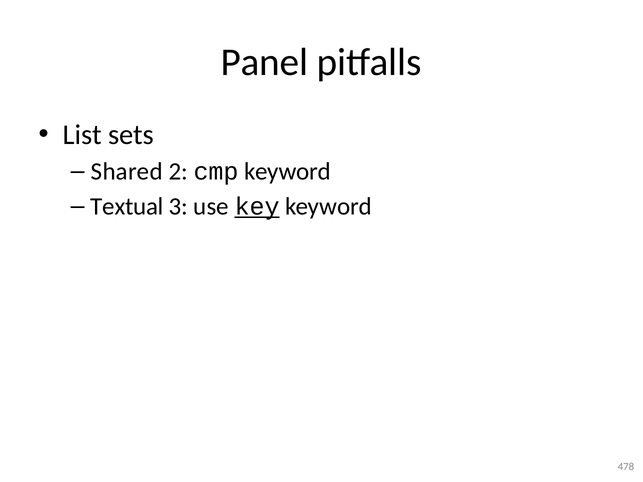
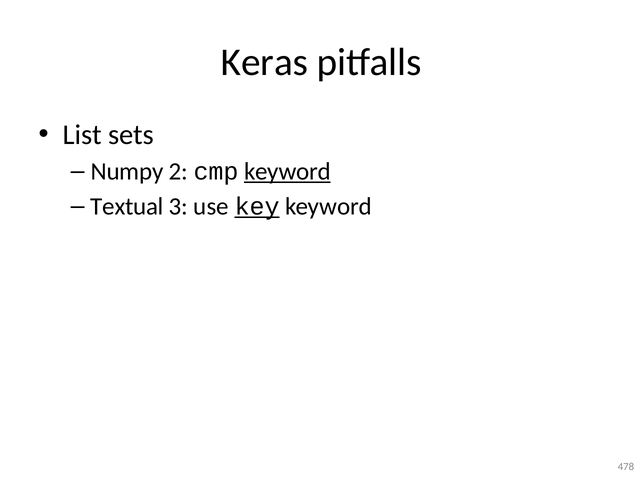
Panel: Panel -> Keras
Shared: Shared -> Numpy
keyword at (287, 172) underline: none -> present
